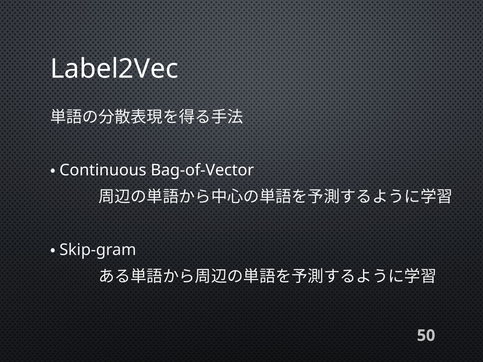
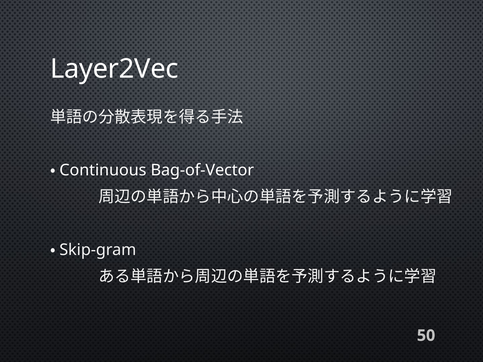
Label2Vec: Label2Vec -> Layer2Vec
